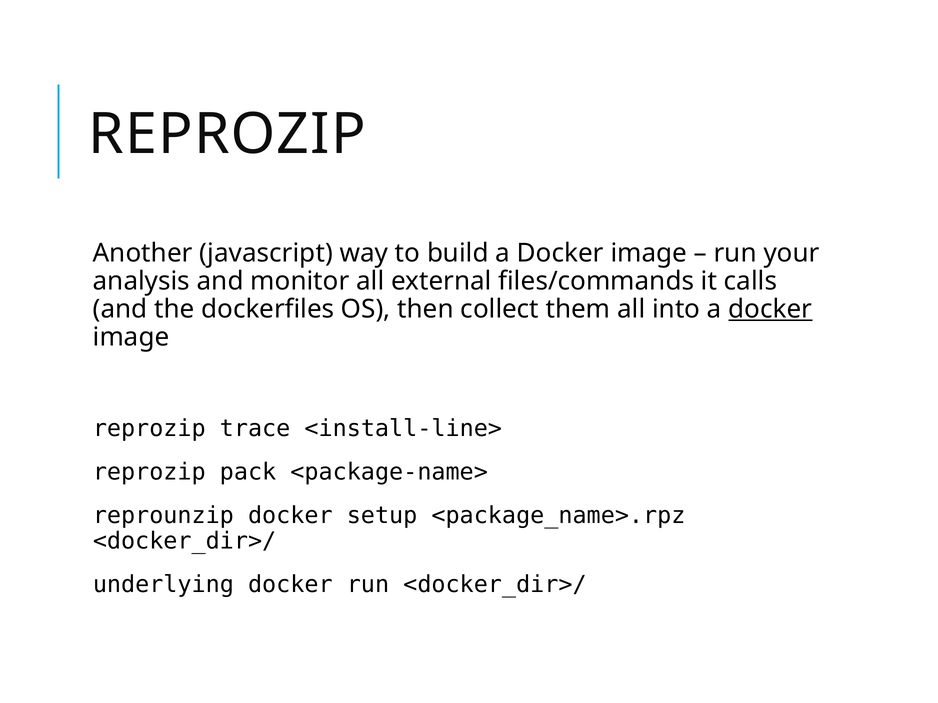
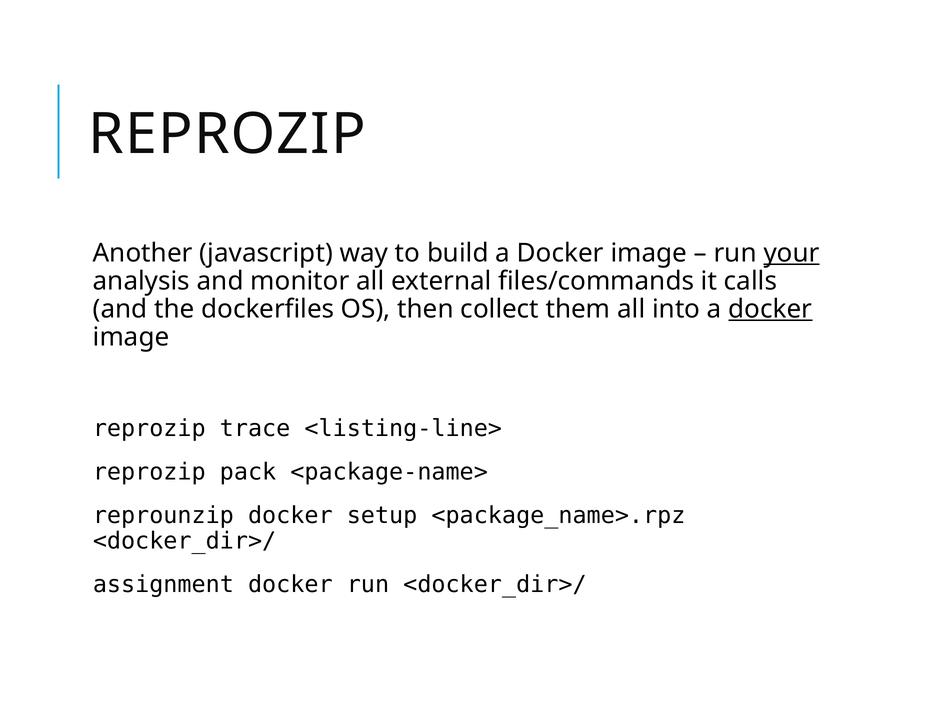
your underline: none -> present
<install-line>: <install-line> -> <listing-line>
underlying: underlying -> assignment
